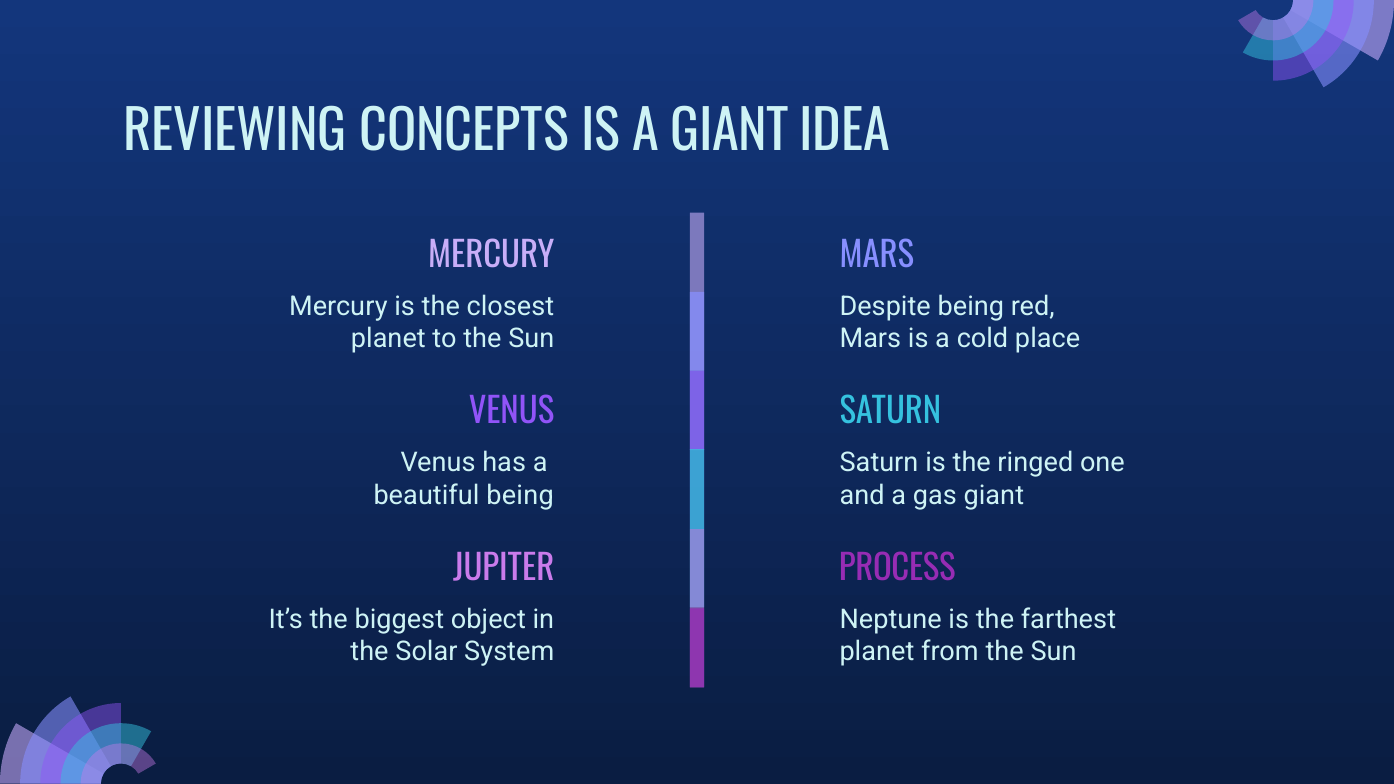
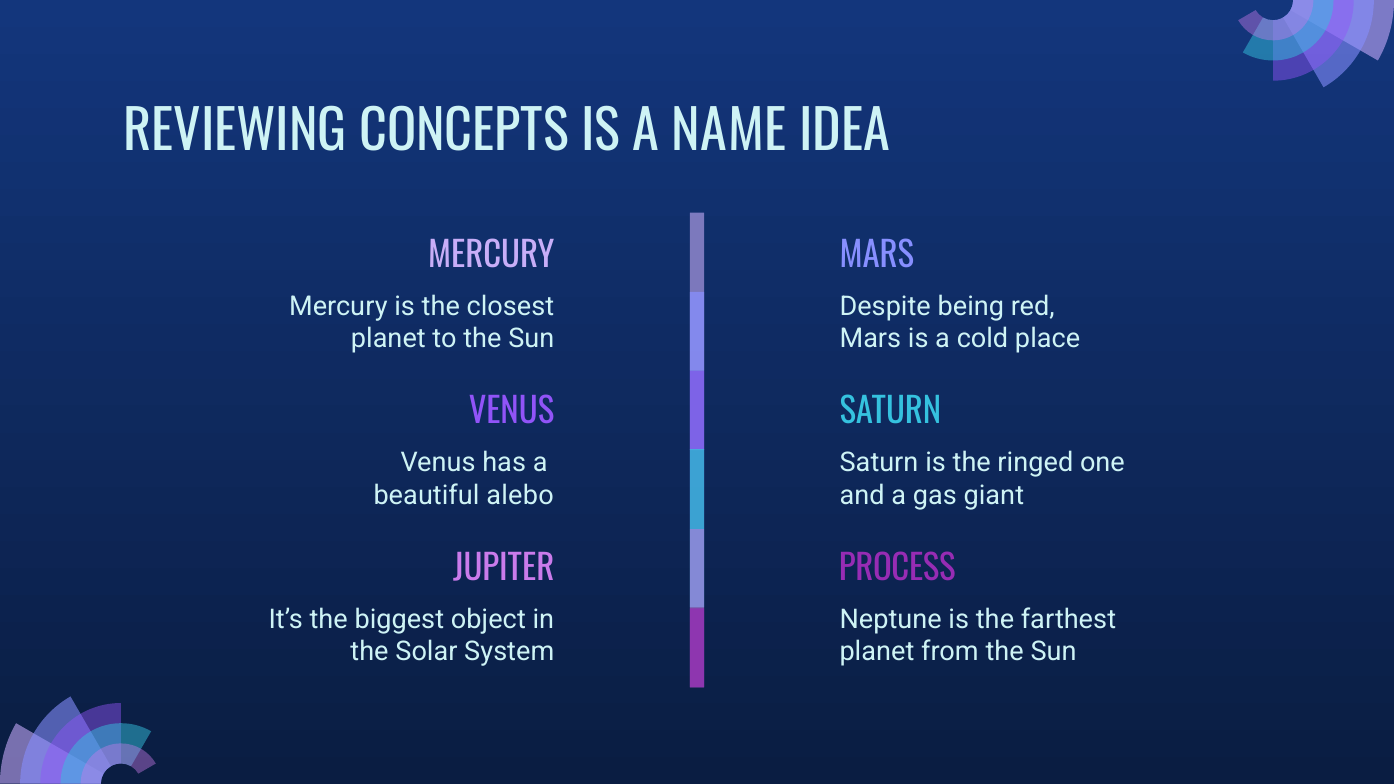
A GIANT: GIANT -> NAME
beautiful being: being -> alebo
